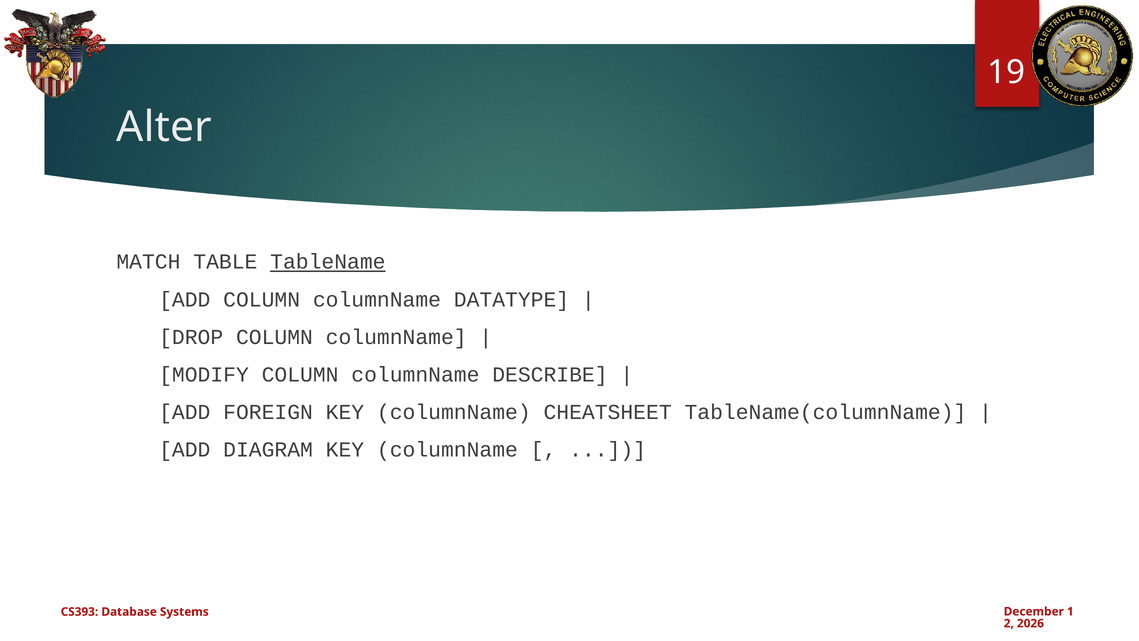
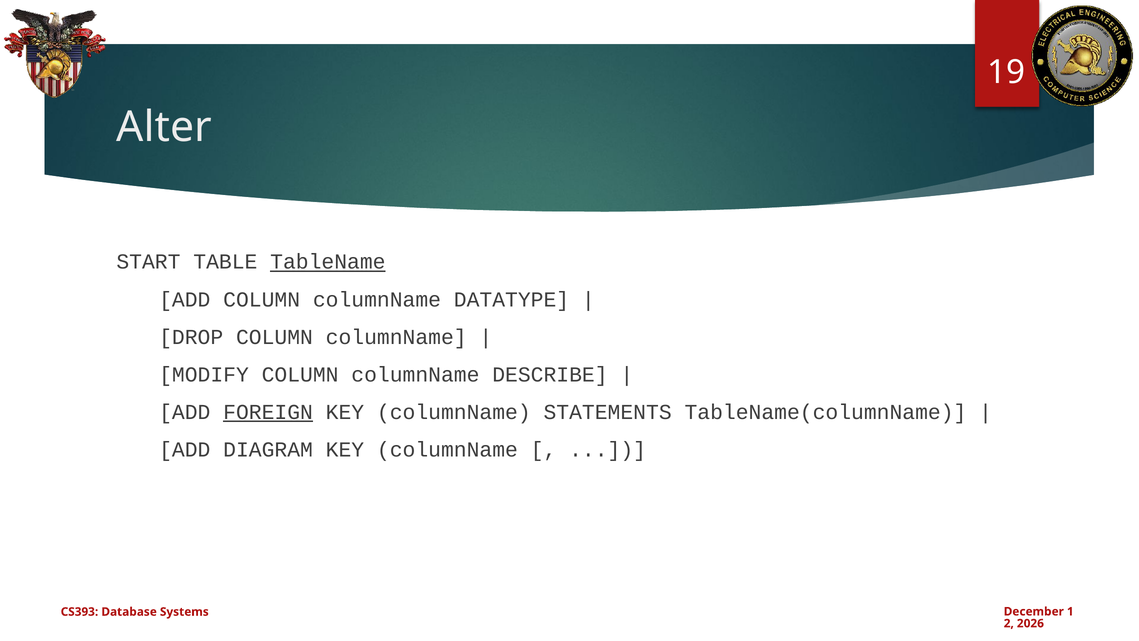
MATCH: MATCH -> START
FOREIGN underline: none -> present
CHEATSHEET: CHEATSHEET -> STATEMENTS
